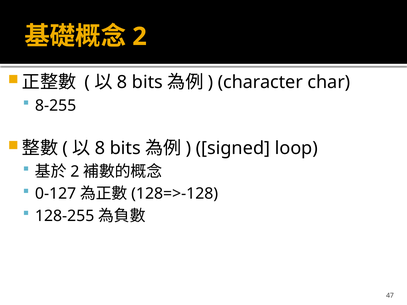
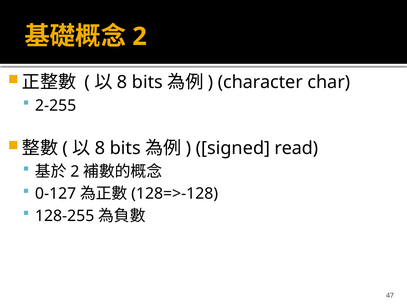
8-255: 8-255 -> 2-255
loop: loop -> read
